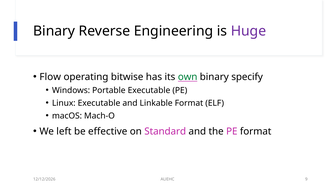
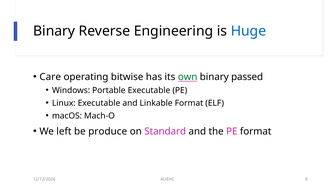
Huge colour: purple -> blue
Flow: Flow -> Care
specify: specify -> passed
effective: effective -> produce
